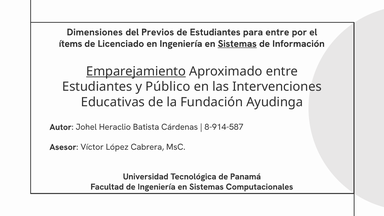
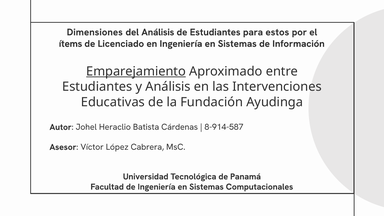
del Previos: Previos -> Análisis
para entre: entre -> estos
Sistemas at (237, 44) underline: present -> none
y Público: Público -> Análisis
